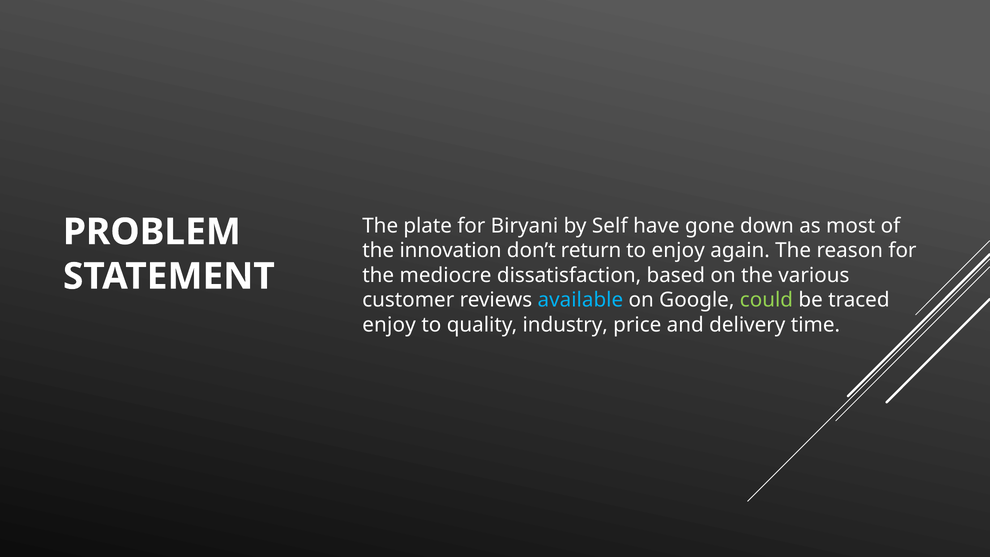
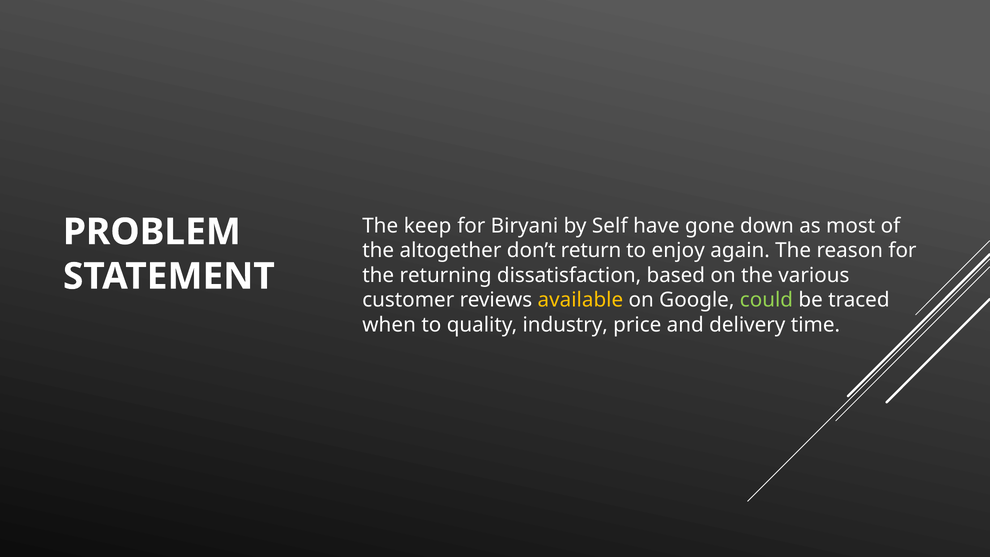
plate: plate -> keep
innovation: innovation -> altogether
mediocre: mediocre -> returning
available colour: light blue -> yellow
enjoy at (389, 325): enjoy -> when
